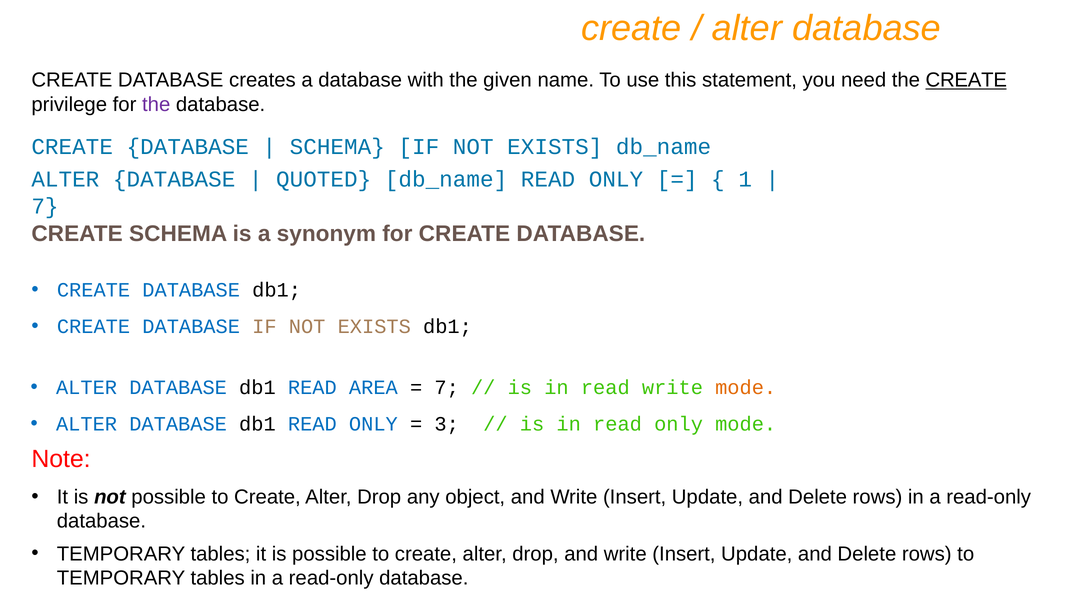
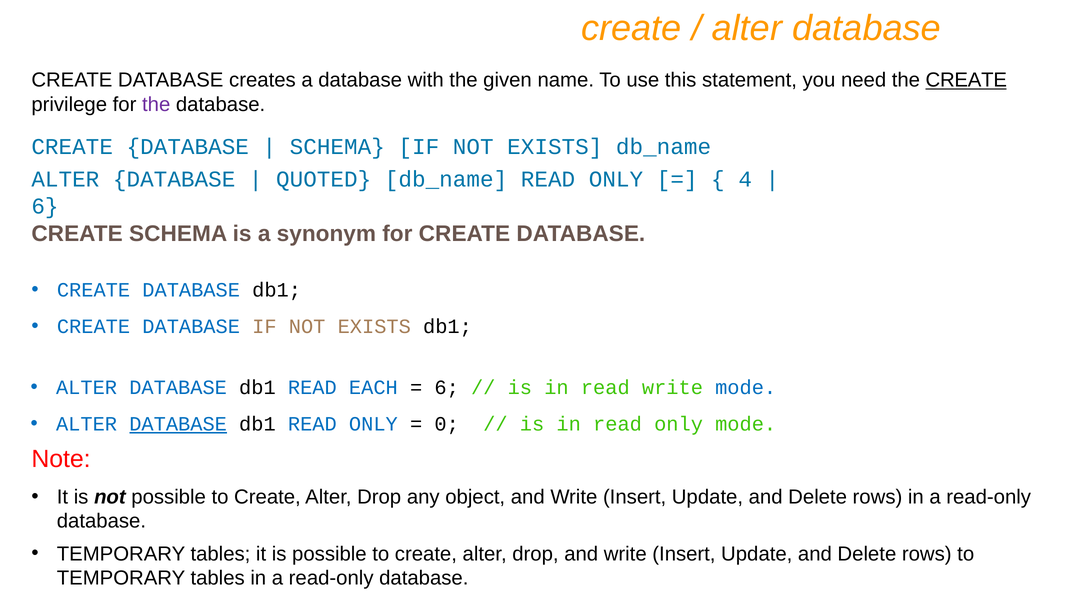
1: 1 -> 4
7 at (45, 207): 7 -> 6
AREA: AREA -> EACH
7 at (447, 388): 7 -> 6
mode at (746, 388) colour: orange -> blue
DATABASE at (178, 424) underline: none -> present
3: 3 -> 0
